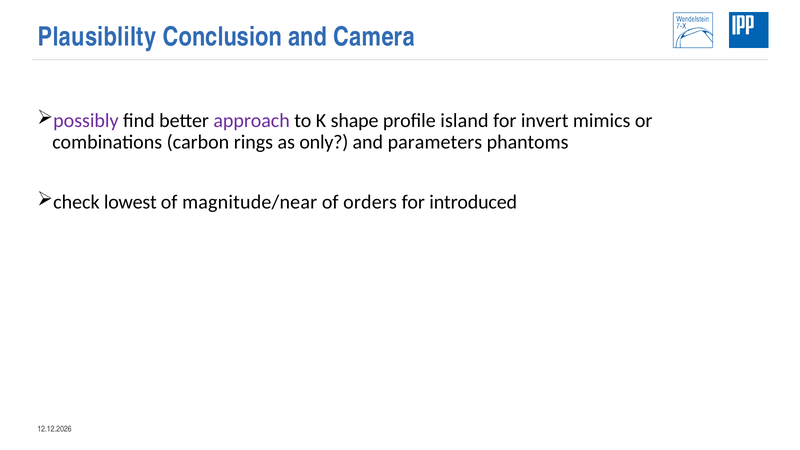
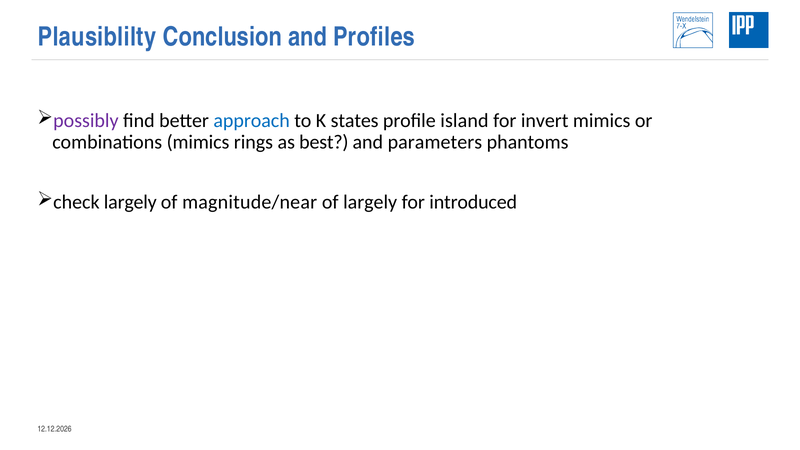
Camera: Camera -> Profiles
approach colour: purple -> blue
shape: shape -> states
combinations carbon: carbon -> mimics
only: only -> best
check lowest: lowest -> largely
of orders: orders -> largely
